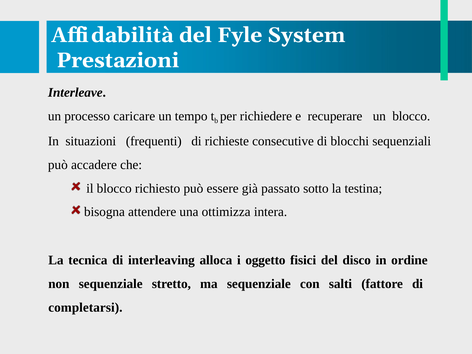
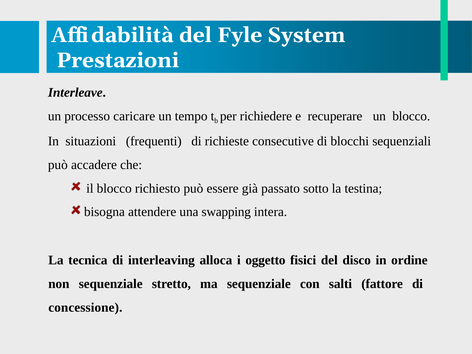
ottimizza: ottimizza -> swapping
completarsi: completarsi -> concessione
